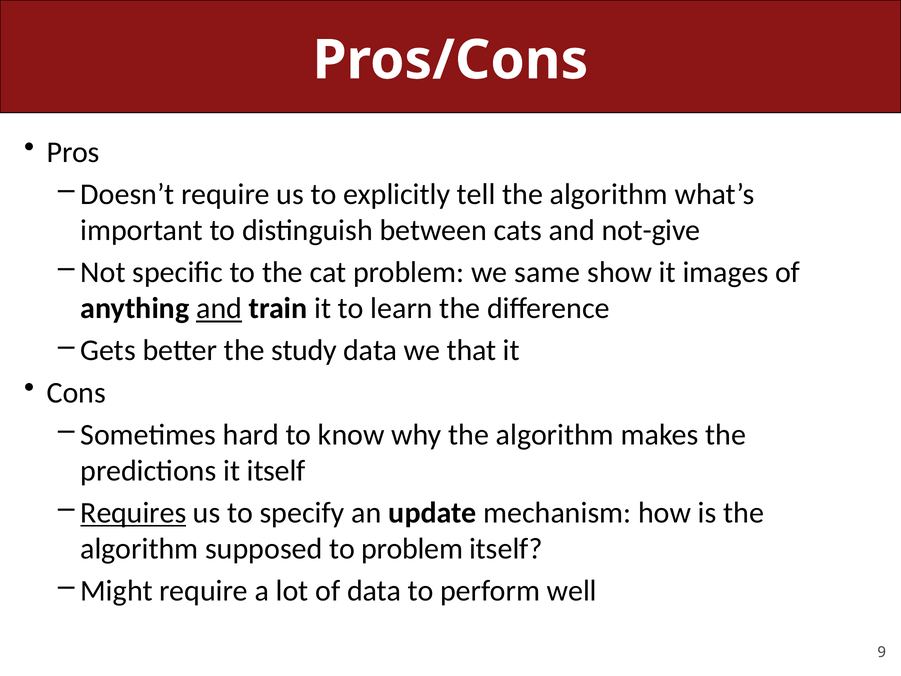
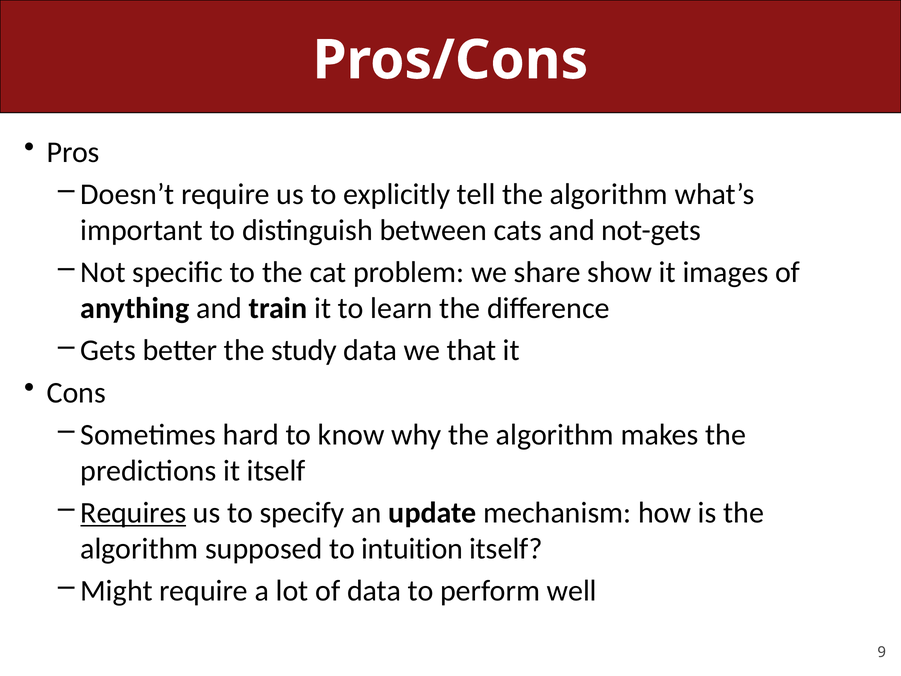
not-give: not-give -> not-gets
same: same -> share
and at (219, 308) underline: present -> none
to problem: problem -> intuition
